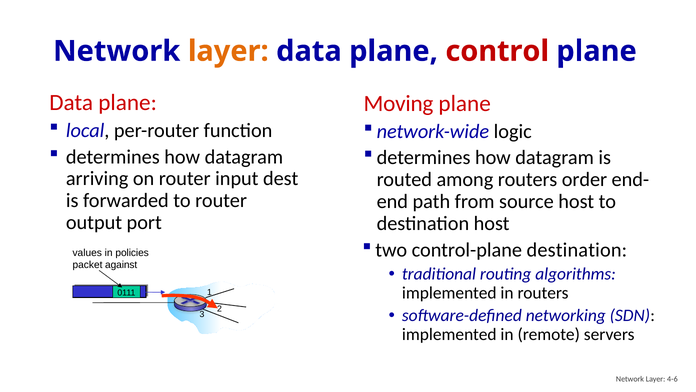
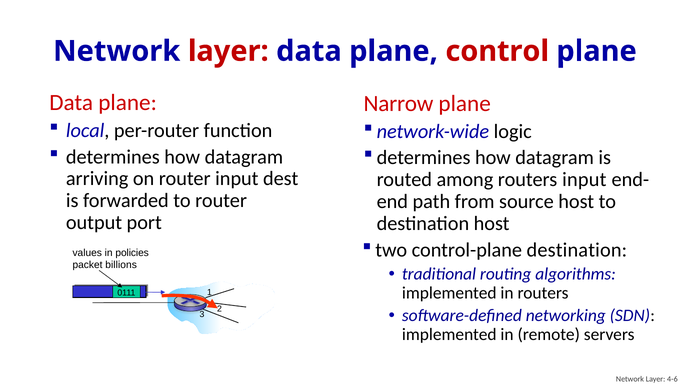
layer at (228, 51) colour: orange -> red
Moving: Moving -> Narrow
routers order: order -> input
against: against -> billions
